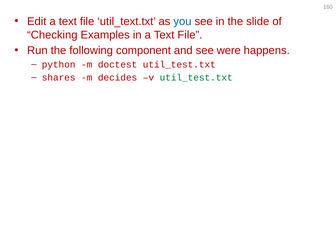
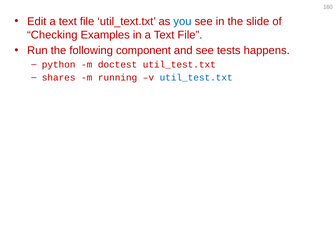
were: were -> tests
decides: decides -> running
util_test.txt at (196, 78) colour: green -> blue
